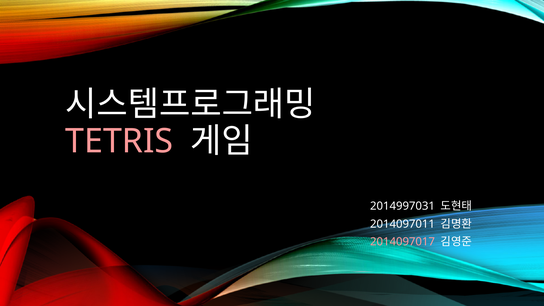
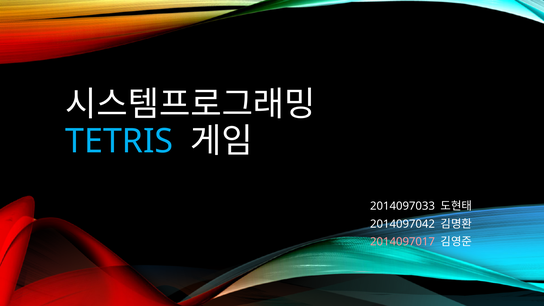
TETRIS colour: pink -> light blue
2014997031: 2014997031 -> 2014097033
2014097011: 2014097011 -> 2014097042
